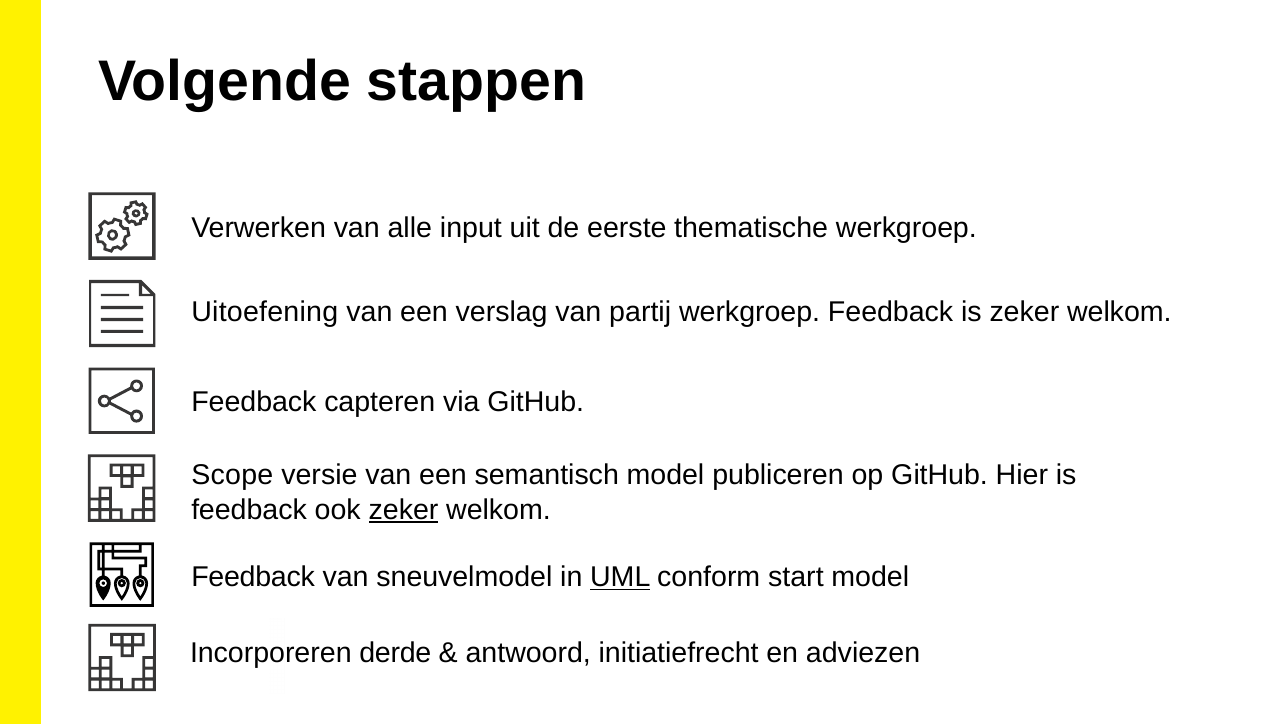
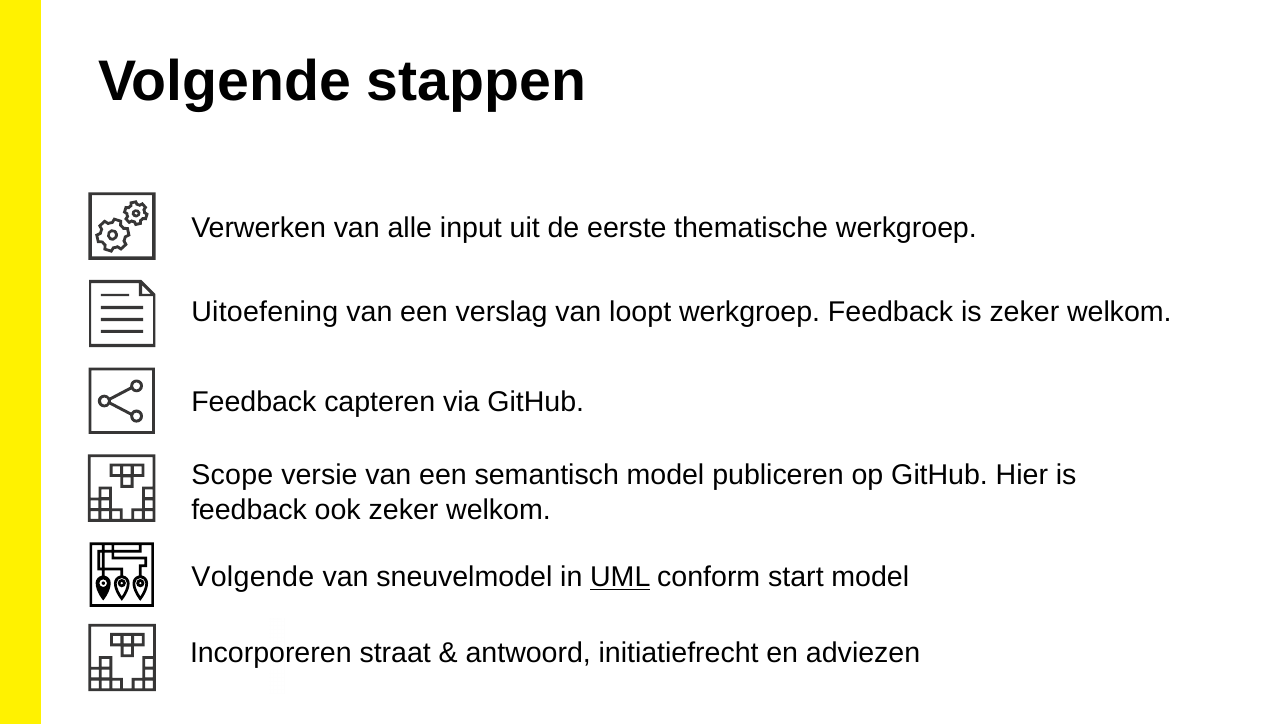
partij: partij -> loopt
zeker at (404, 510) underline: present -> none
Feedback at (253, 577): Feedback -> Volgende
derde: derde -> straat
